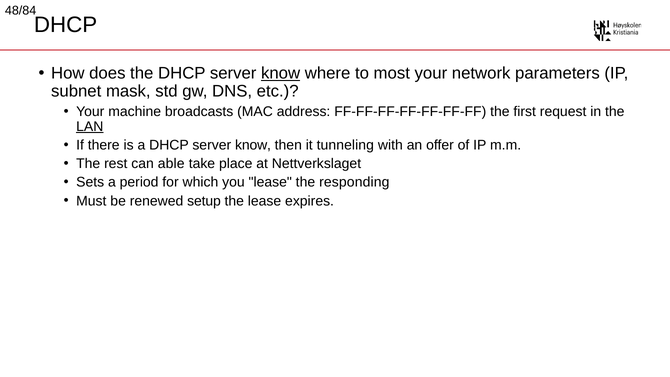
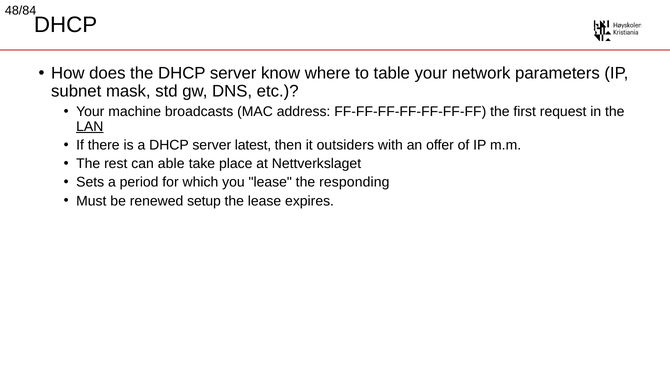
know at (281, 73) underline: present -> none
most: most -> table
a DHCP server know: know -> latest
tunneling: tunneling -> outsiders
